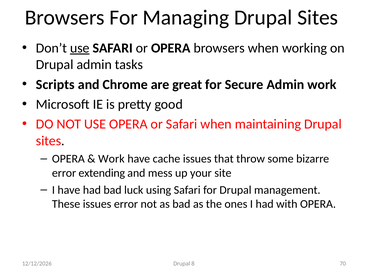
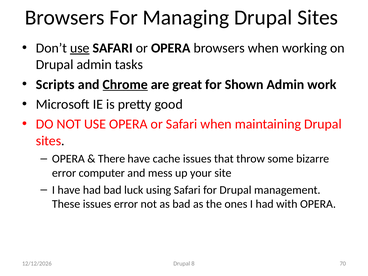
Chrome underline: none -> present
Secure: Secure -> Shown
Work at (111, 159): Work -> There
extending: extending -> computer
